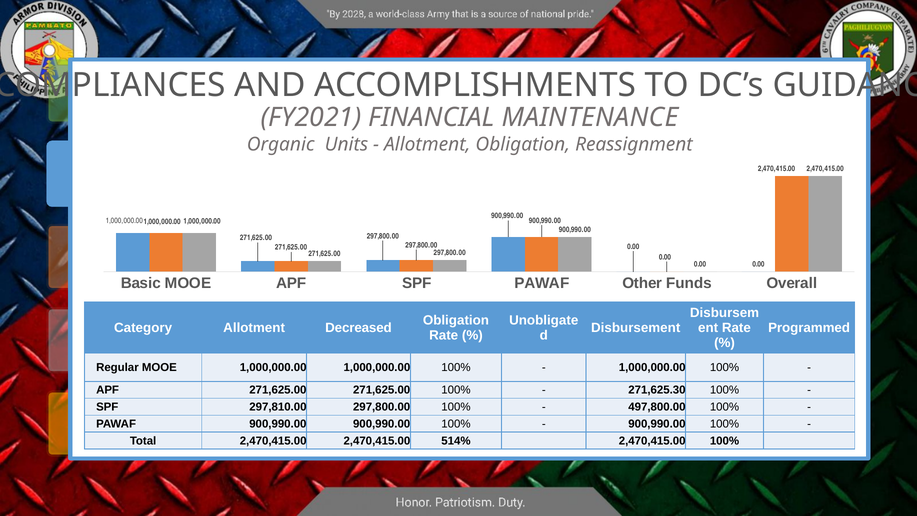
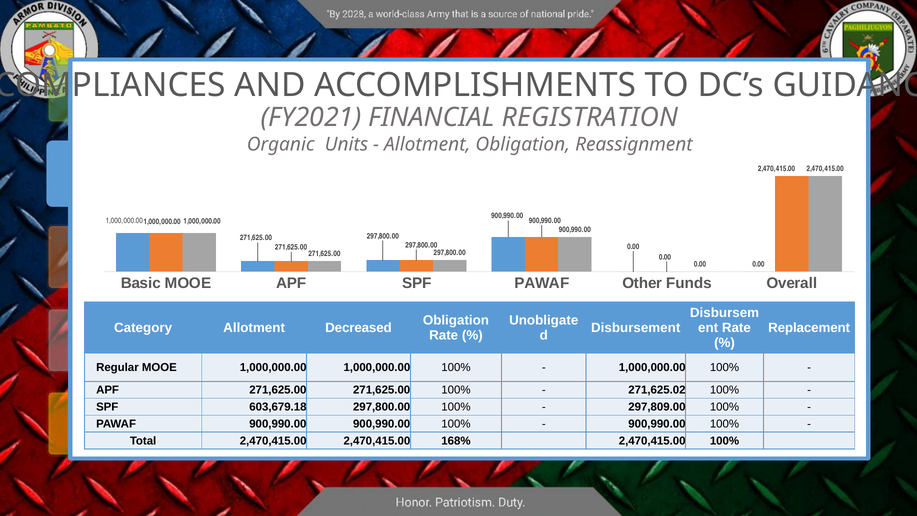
MAINTENANCE: MAINTENANCE -> REGISTRATION
Programmed: Programmed -> Replacement
271,625.30: 271,625.30 -> 271,625.02
297,810.00: 297,810.00 -> 603,679.18
497,800.00: 497,800.00 -> 297,809.00
514%: 514% -> 168%
